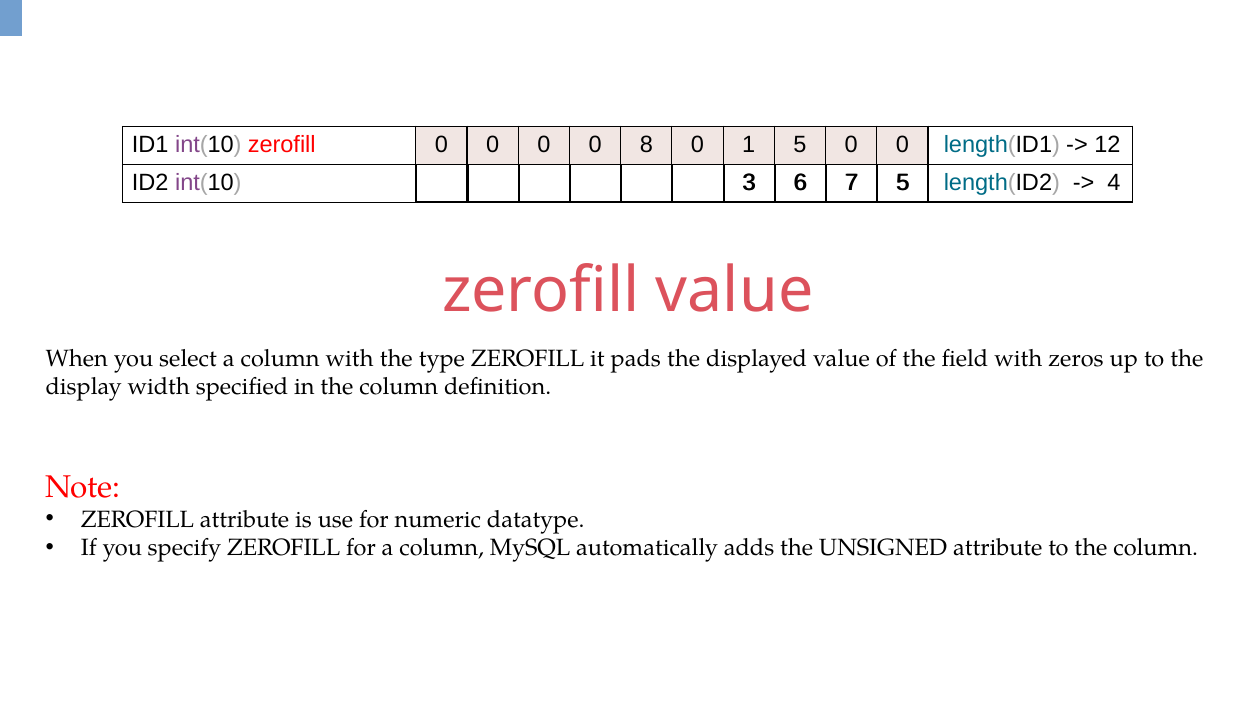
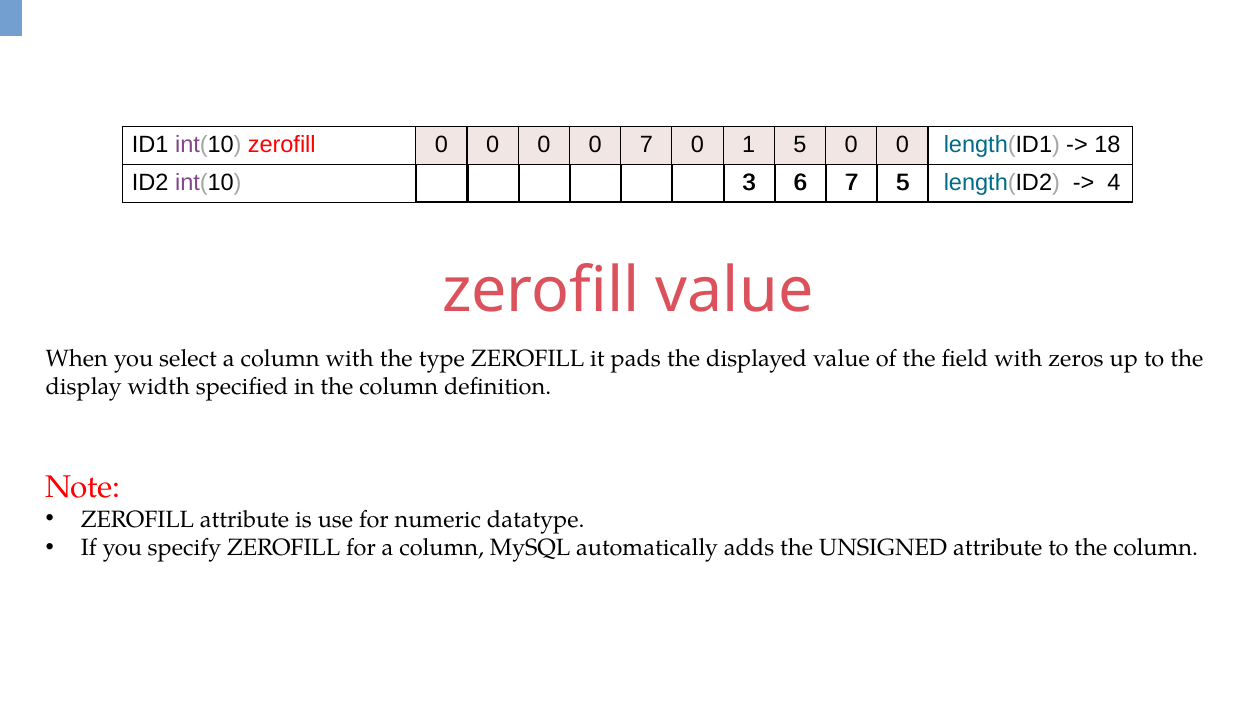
0 8: 8 -> 7
12: 12 -> 18
